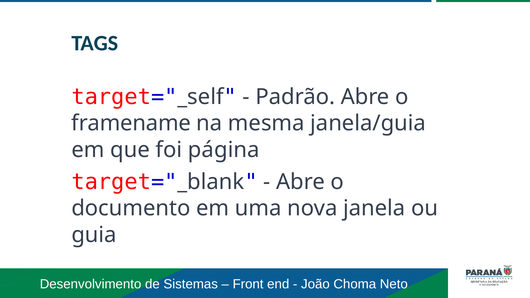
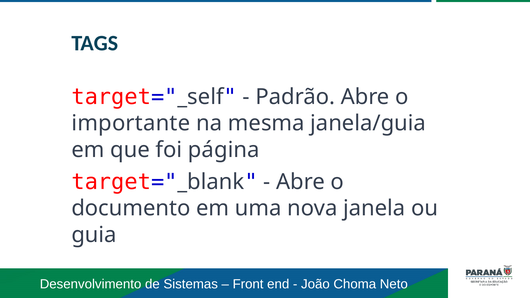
framename: framename -> importante
